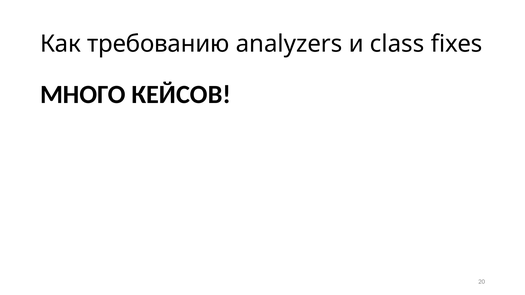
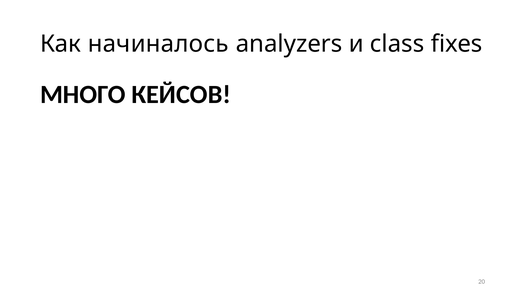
требованию: требованию -> начиналось
